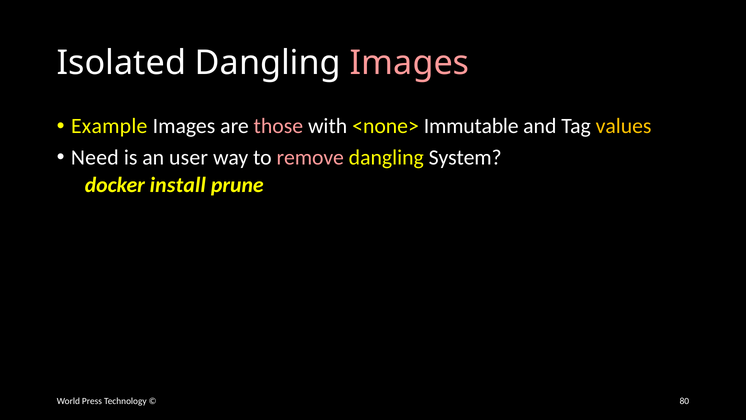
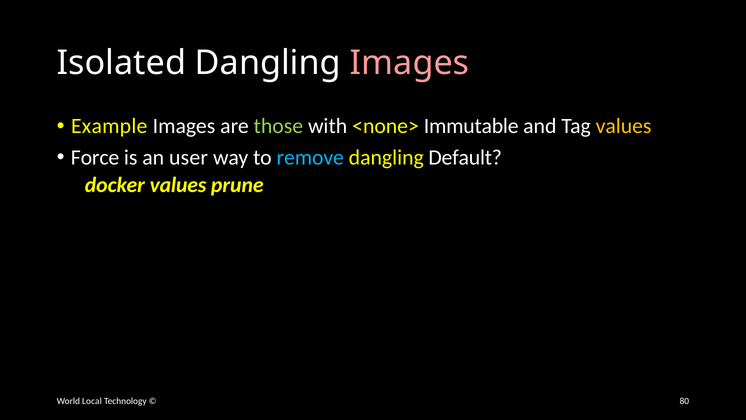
those colour: pink -> light green
Need: Need -> Force
remove colour: pink -> light blue
System: System -> Default
docker install: install -> values
Press: Press -> Local
